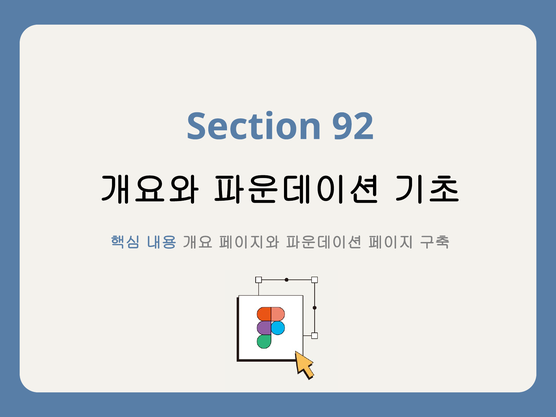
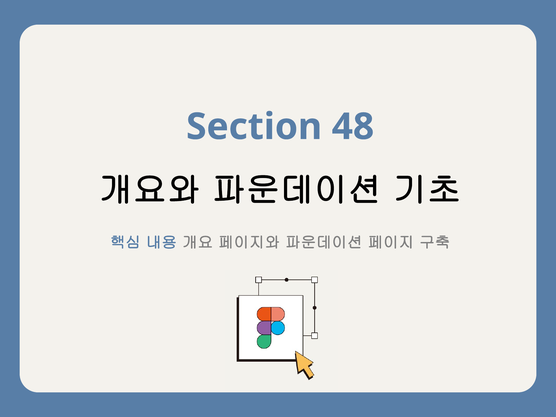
92: 92 -> 48
